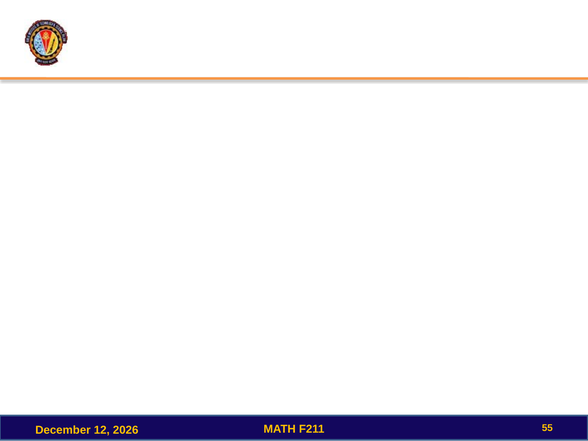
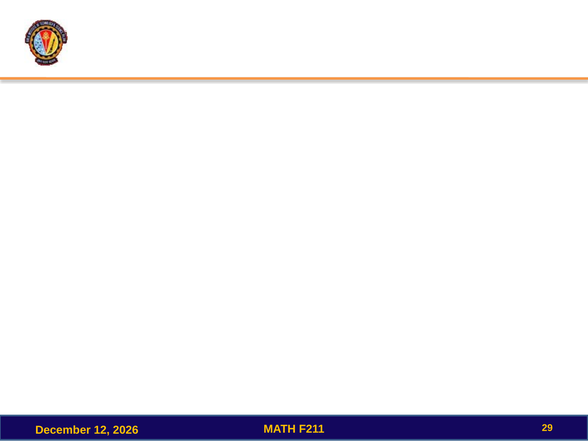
55: 55 -> 29
